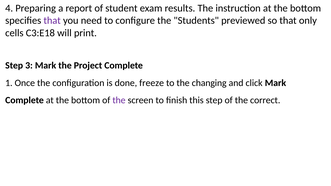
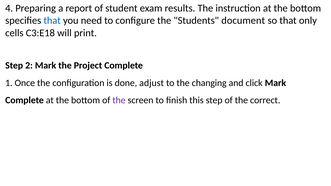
that at (52, 21) colour: purple -> blue
previewed: previewed -> document
3: 3 -> 2
freeze: freeze -> adjust
